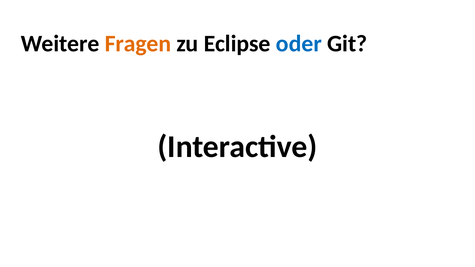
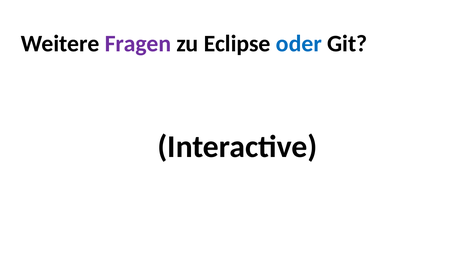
Fragen colour: orange -> purple
